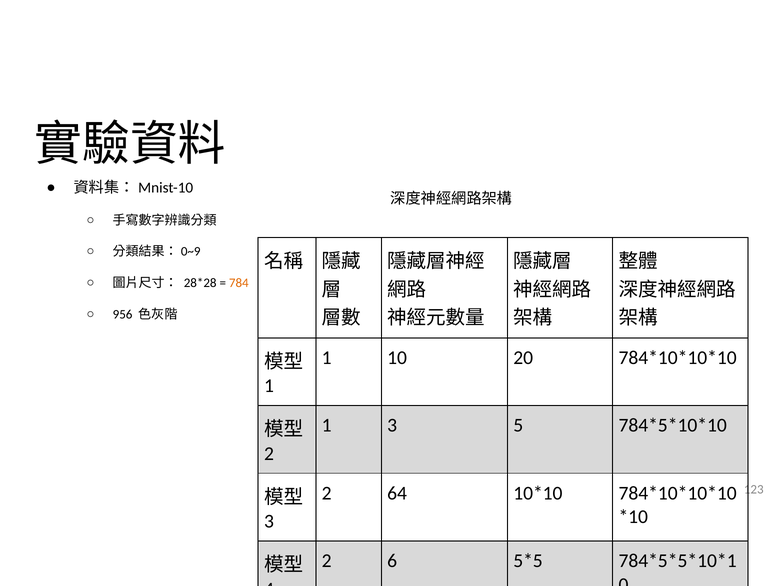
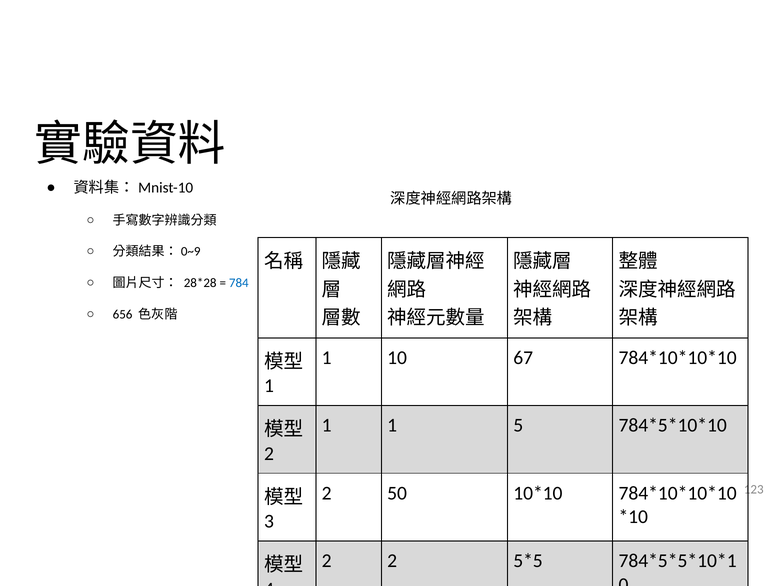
784 colour: orange -> blue
956: 956 -> 656
20: 20 -> 67
3 at (392, 426): 3 -> 1
64: 64 -> 50
2 6: 6 -> 2
